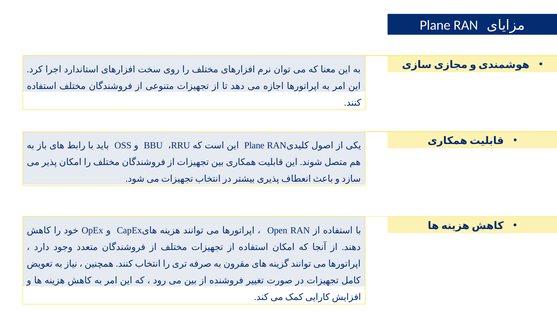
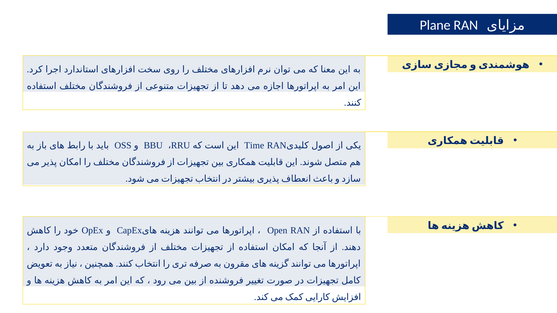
Plane at (254, 146): Plane -> Time
